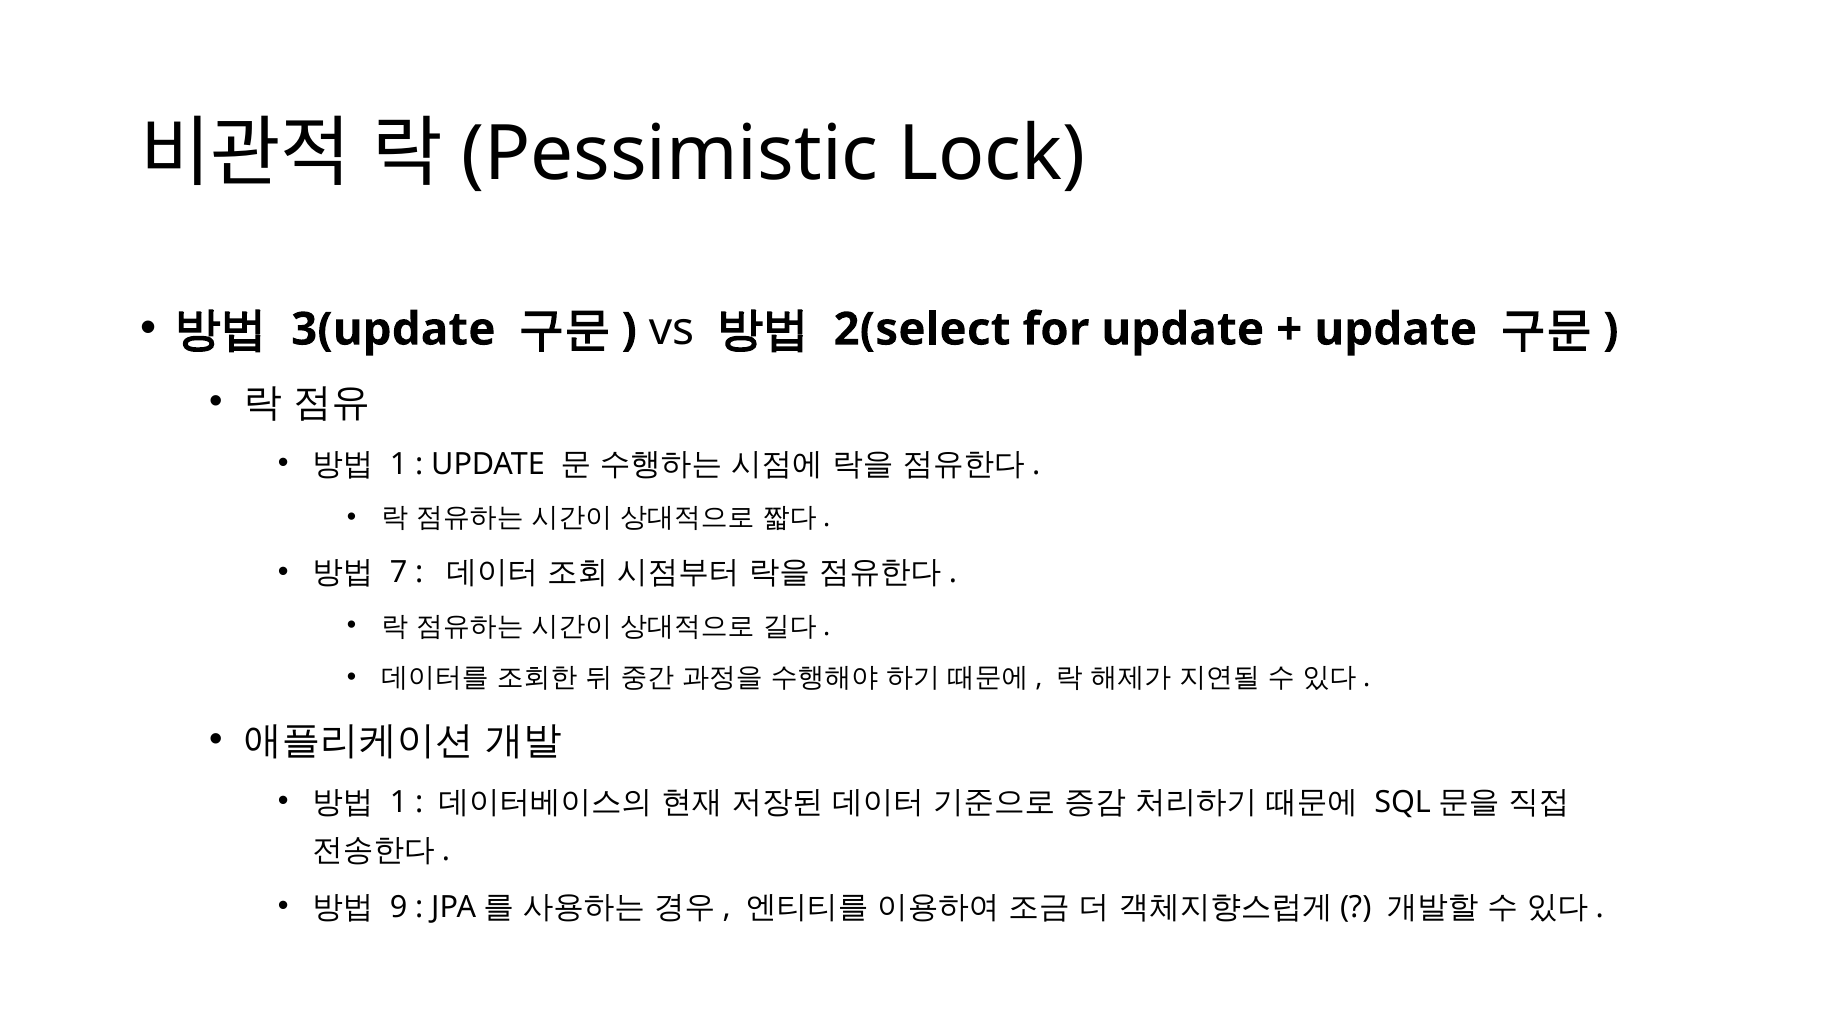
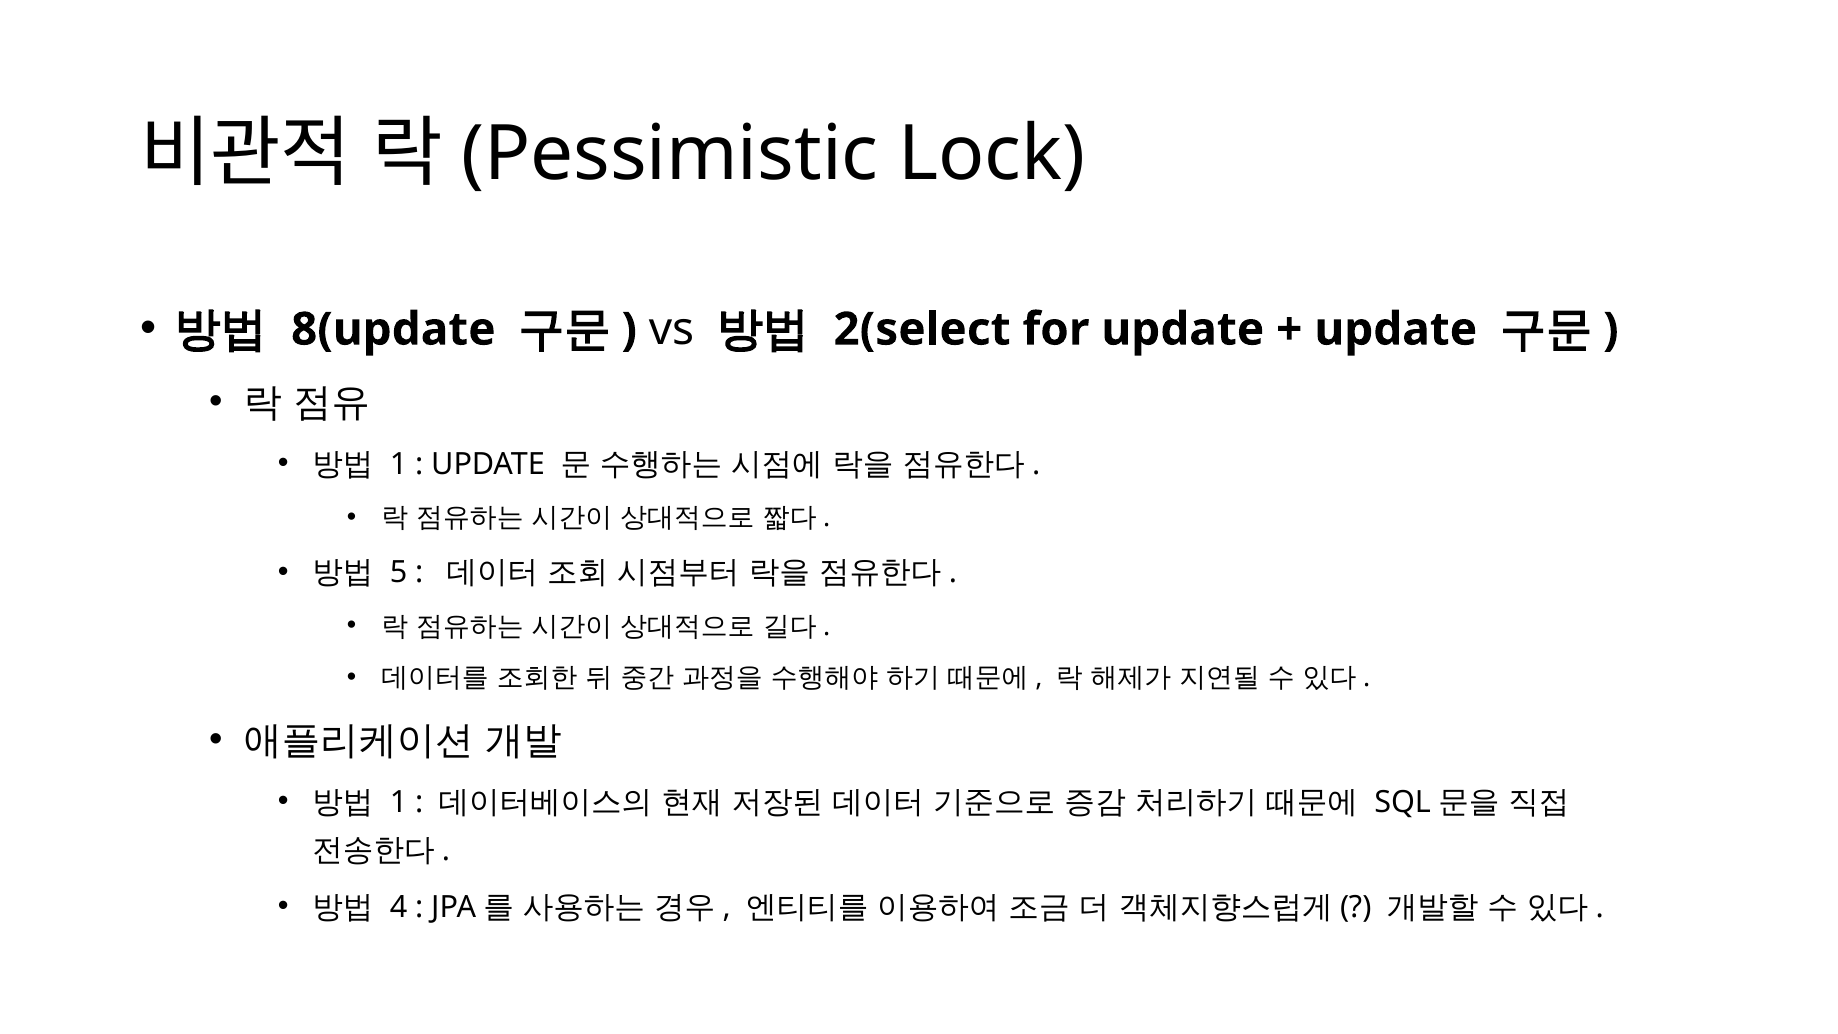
3(update: 3(update -> 8(update
7: 7 -> 5
9: 9 -> 4
